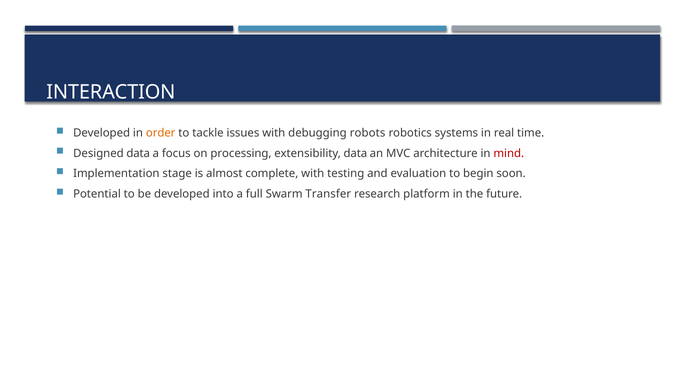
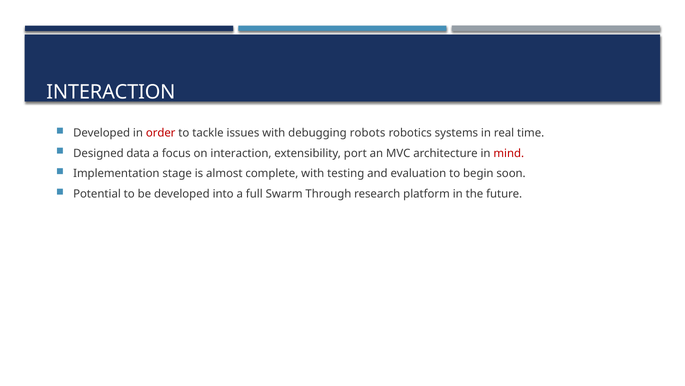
order colour: orange -> red
on processing: processing -> interaction
extensibility data: data -> port
Transfer: Transfer -> Through
